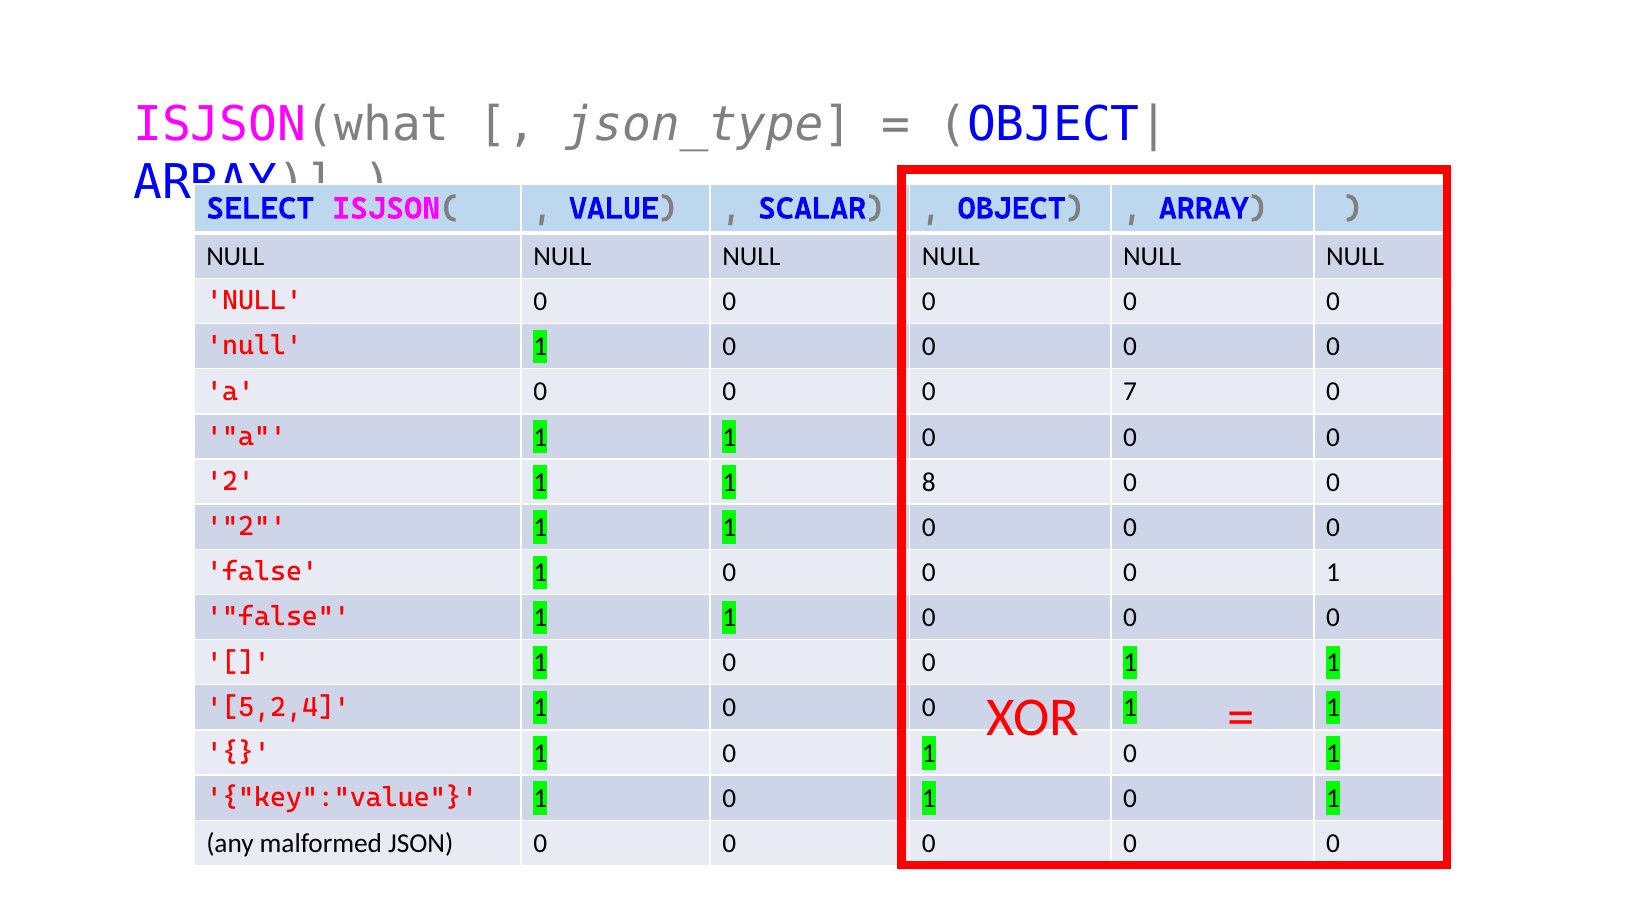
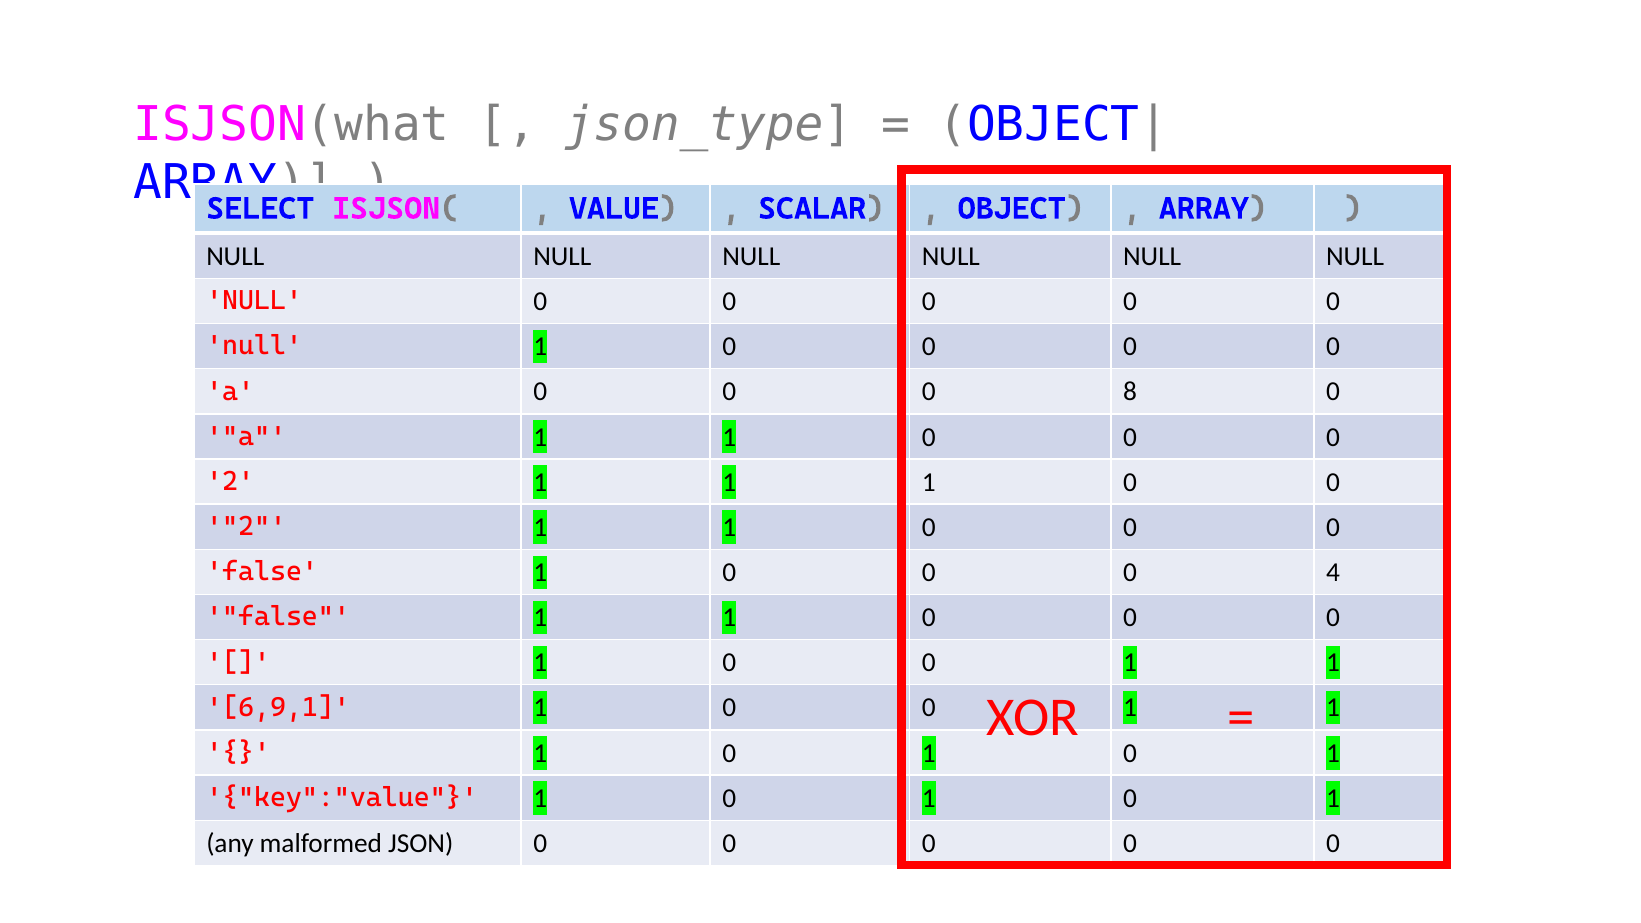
7: 7 -> 8
1 1 8: 8 -> 1
0 0 0 1: 1 -> 4
5,2,4: 5,2,4 -> 6,9,1
